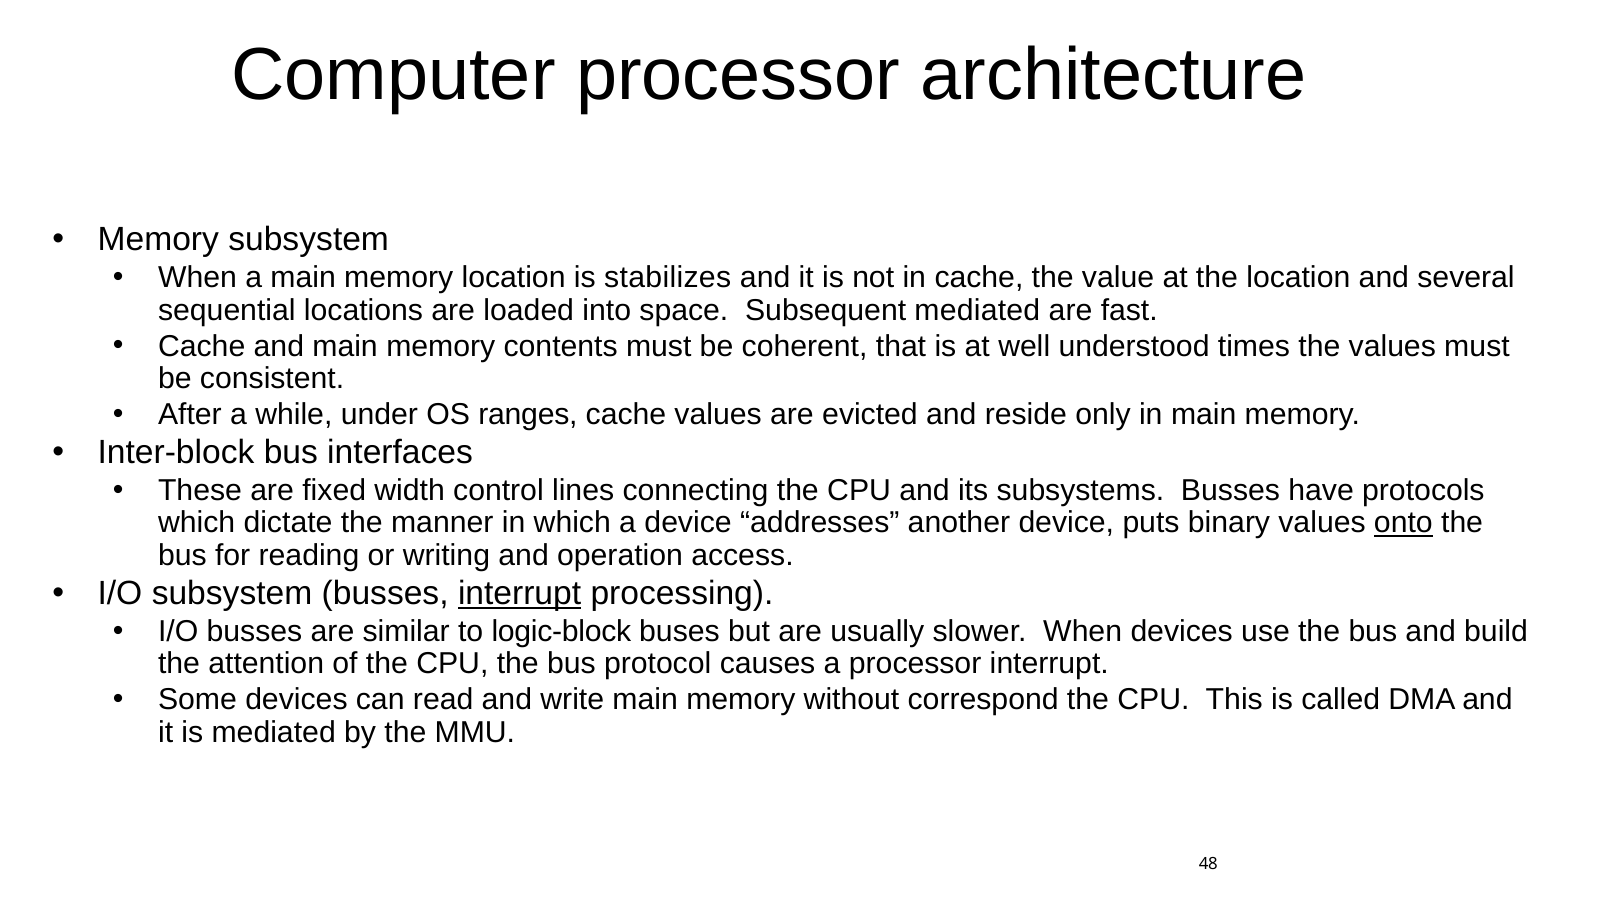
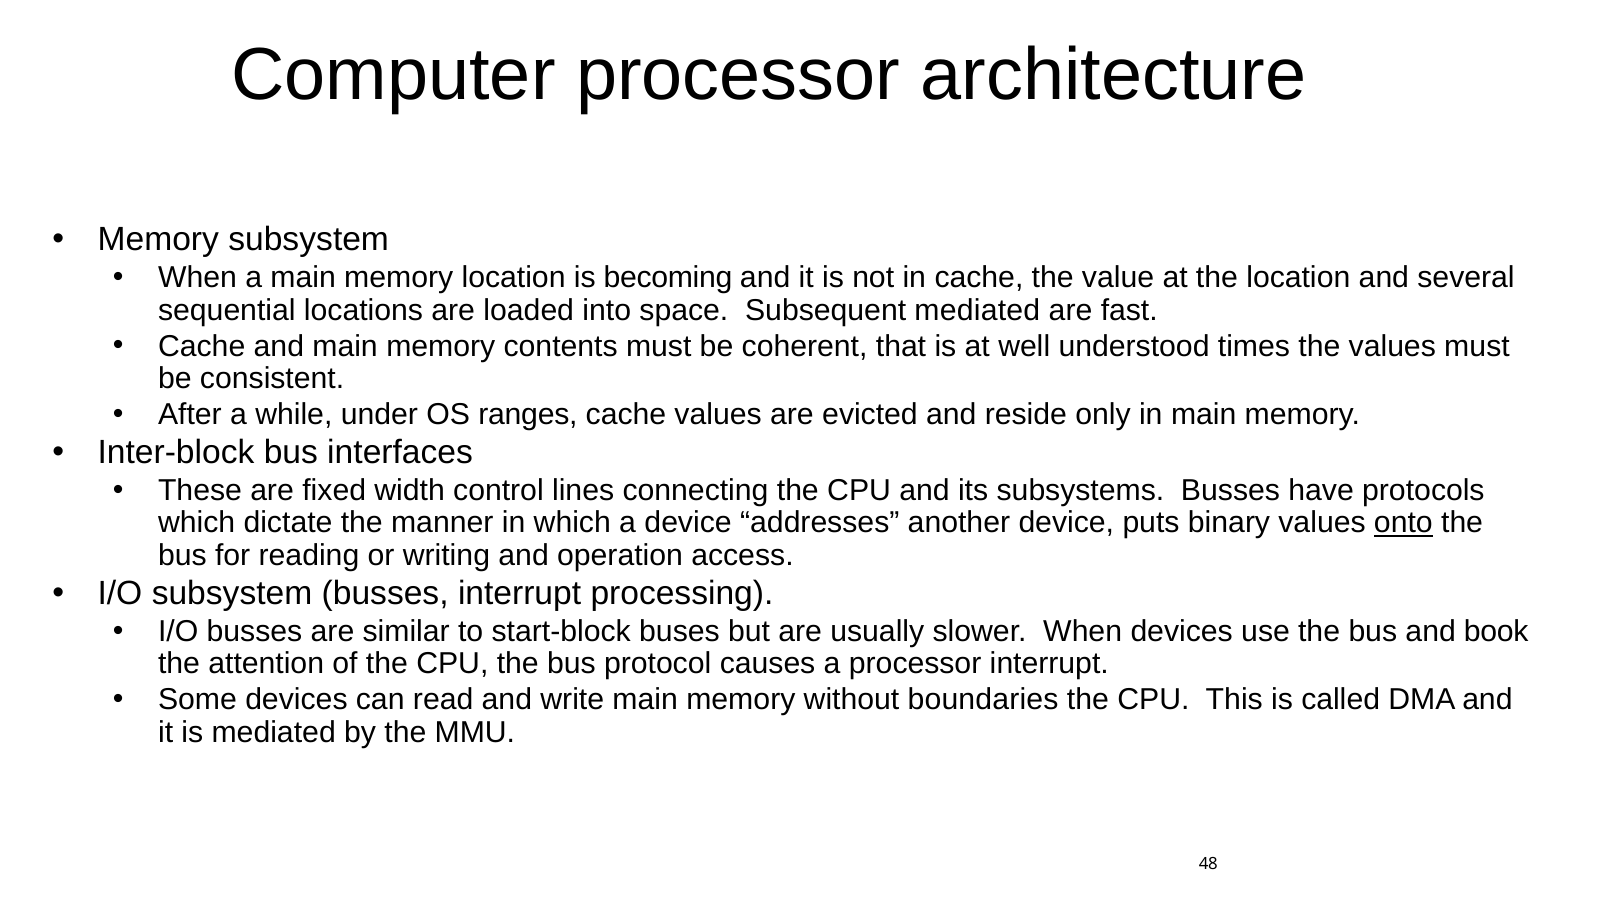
stabilizes: stabilizes -> becoming
interrupt at (520, 594) underline: present -> none
logic-block: logic-block -> start-block
build: build -> book
correspond: correspond -> boundaries
